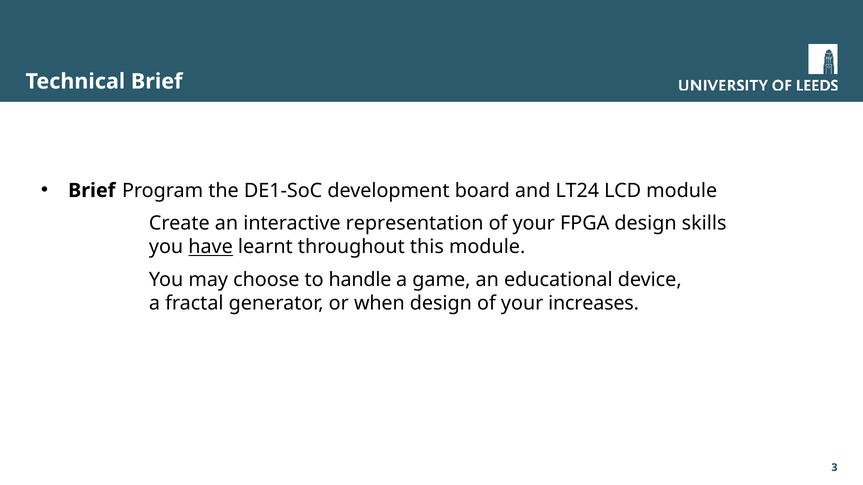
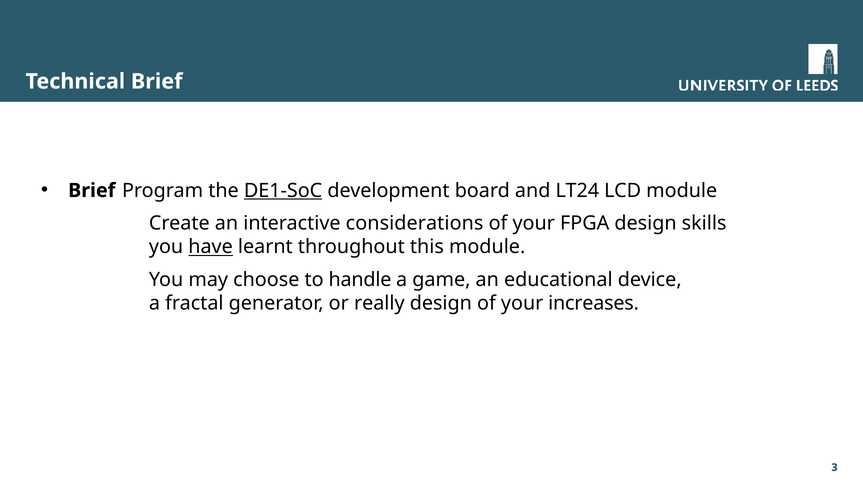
DE1-SoC underline: none -> present
representation: representation -> considerations
when: when -> really
